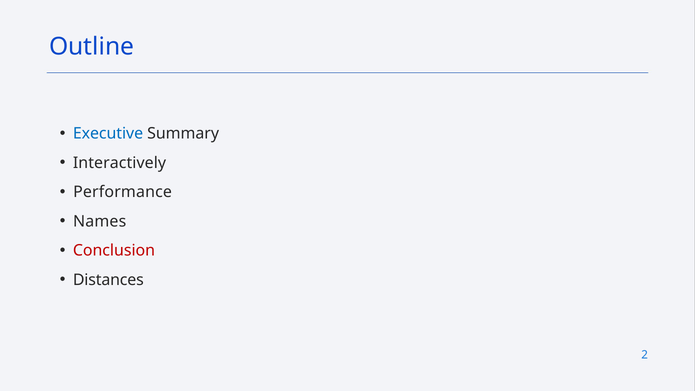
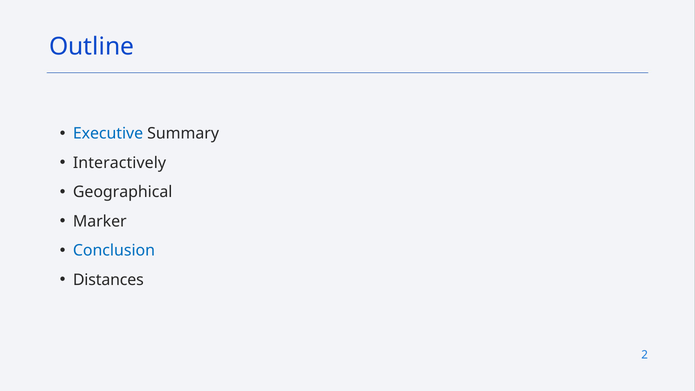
Performance: Performance -> Geographical
Names: Names -> Marker
Conclusion colour: red -> blue
